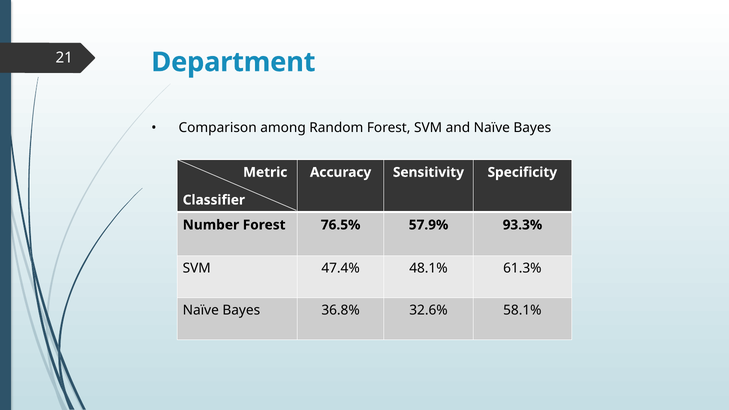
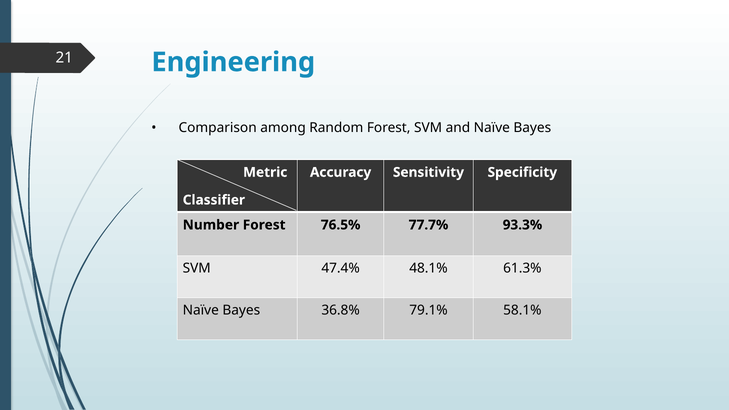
Department: Department -> Engineering
57.9%: 57.9% -> 77.7%
32.6%: 32.6% -> 79.1%
